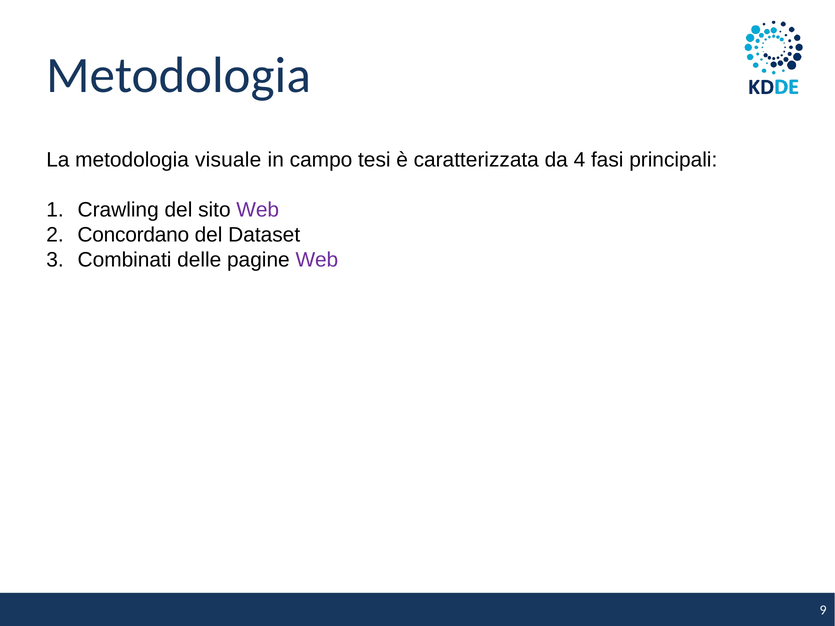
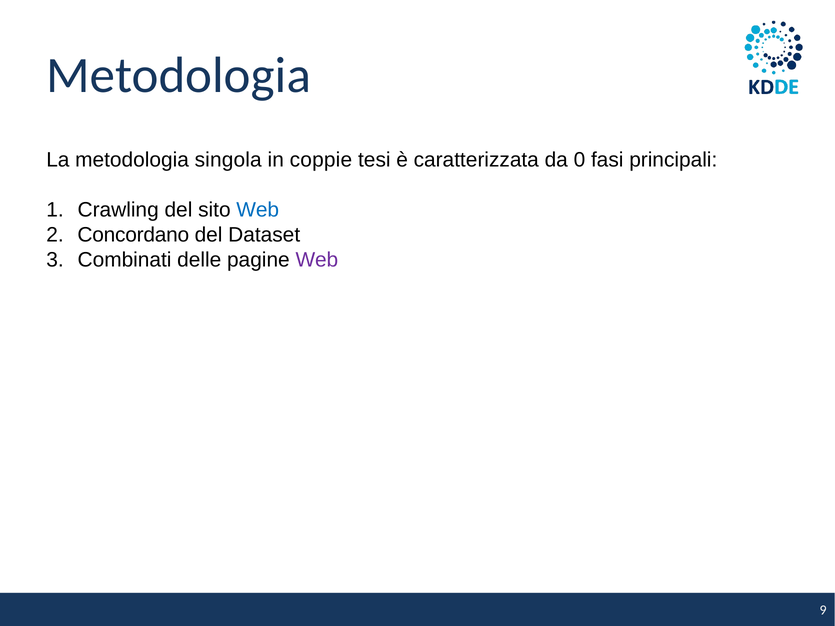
visuale: visuale -> singola
campo: campo -> coppie
4: 4 -> 0
Web at (258, 210) colour: purple -> blue
